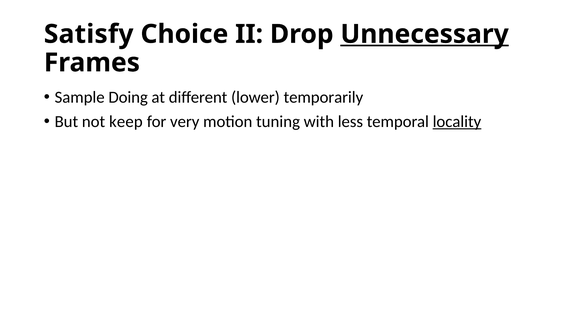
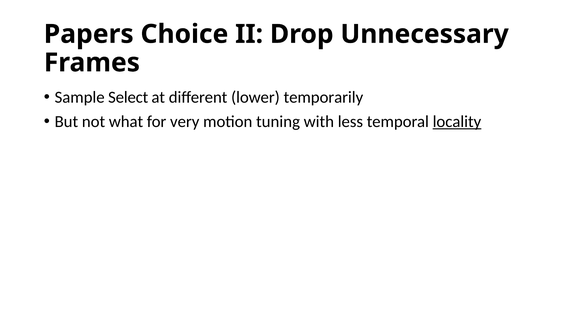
Satisfy: Satisfy -> Papers
Unnecessary underline: present -> none
Doing: Doing -> Select
keep: keep -> what
